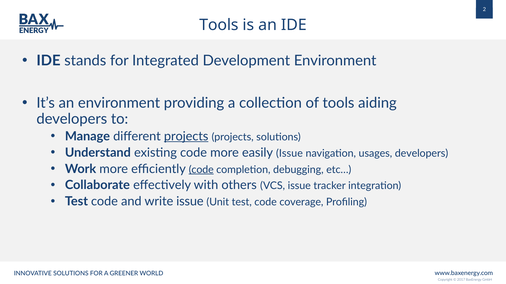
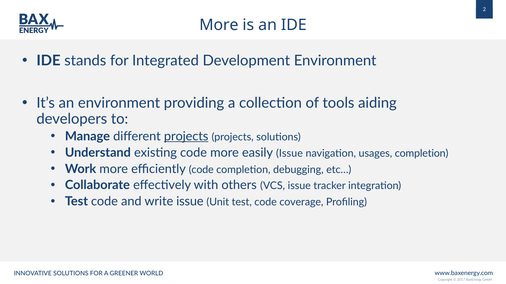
Tools at (219, 25): Tools -> More
usages developers: developers -> completion
code at (201, 170) underline: present -> none
